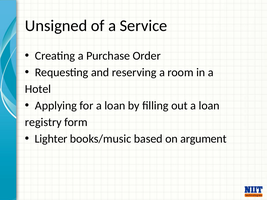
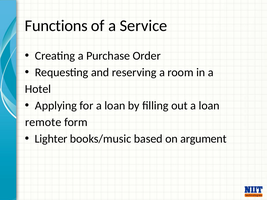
Unsigned: Unsigned -> Functions
registry: registry -> remote
